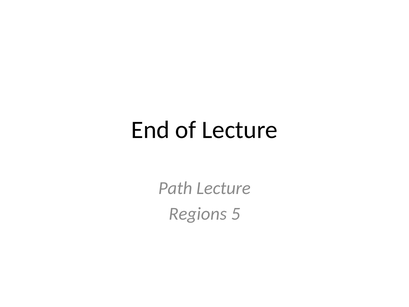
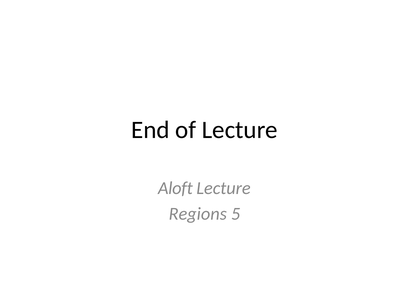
Path: Path -> Aloft
